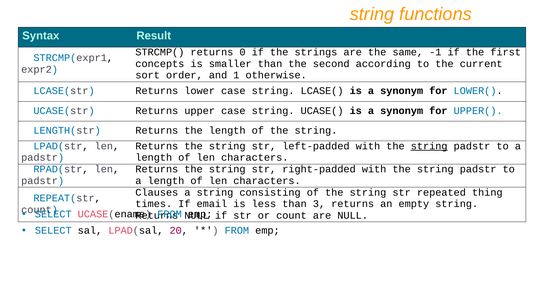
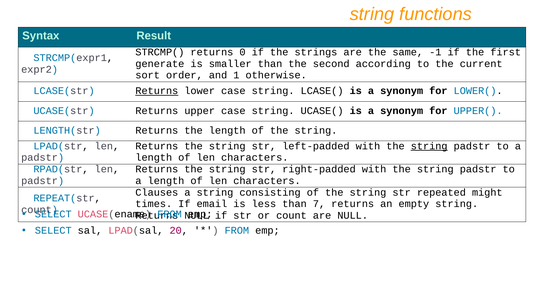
concepts: concepts -> generate
Returns at (157, 91) underline: none -> present
thing: thing -> might
3: 3 -> 7
